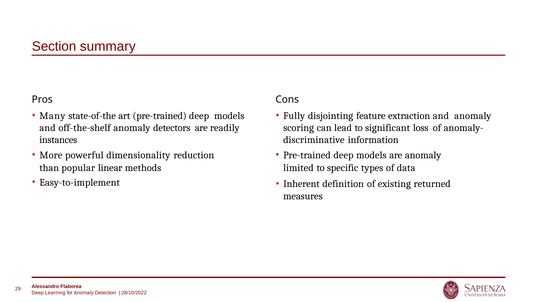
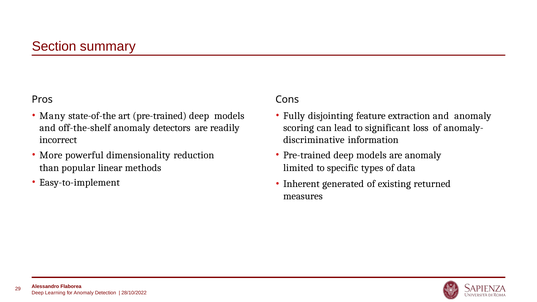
instances: instances -> incorrect
definition: definition -> generated
